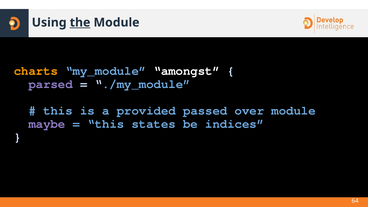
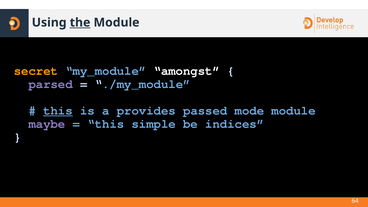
charts: charts -> secret
this at (58, 111) underline: none -> present
provided: provided -> provides
over: over -> mode
states: states -> simple
